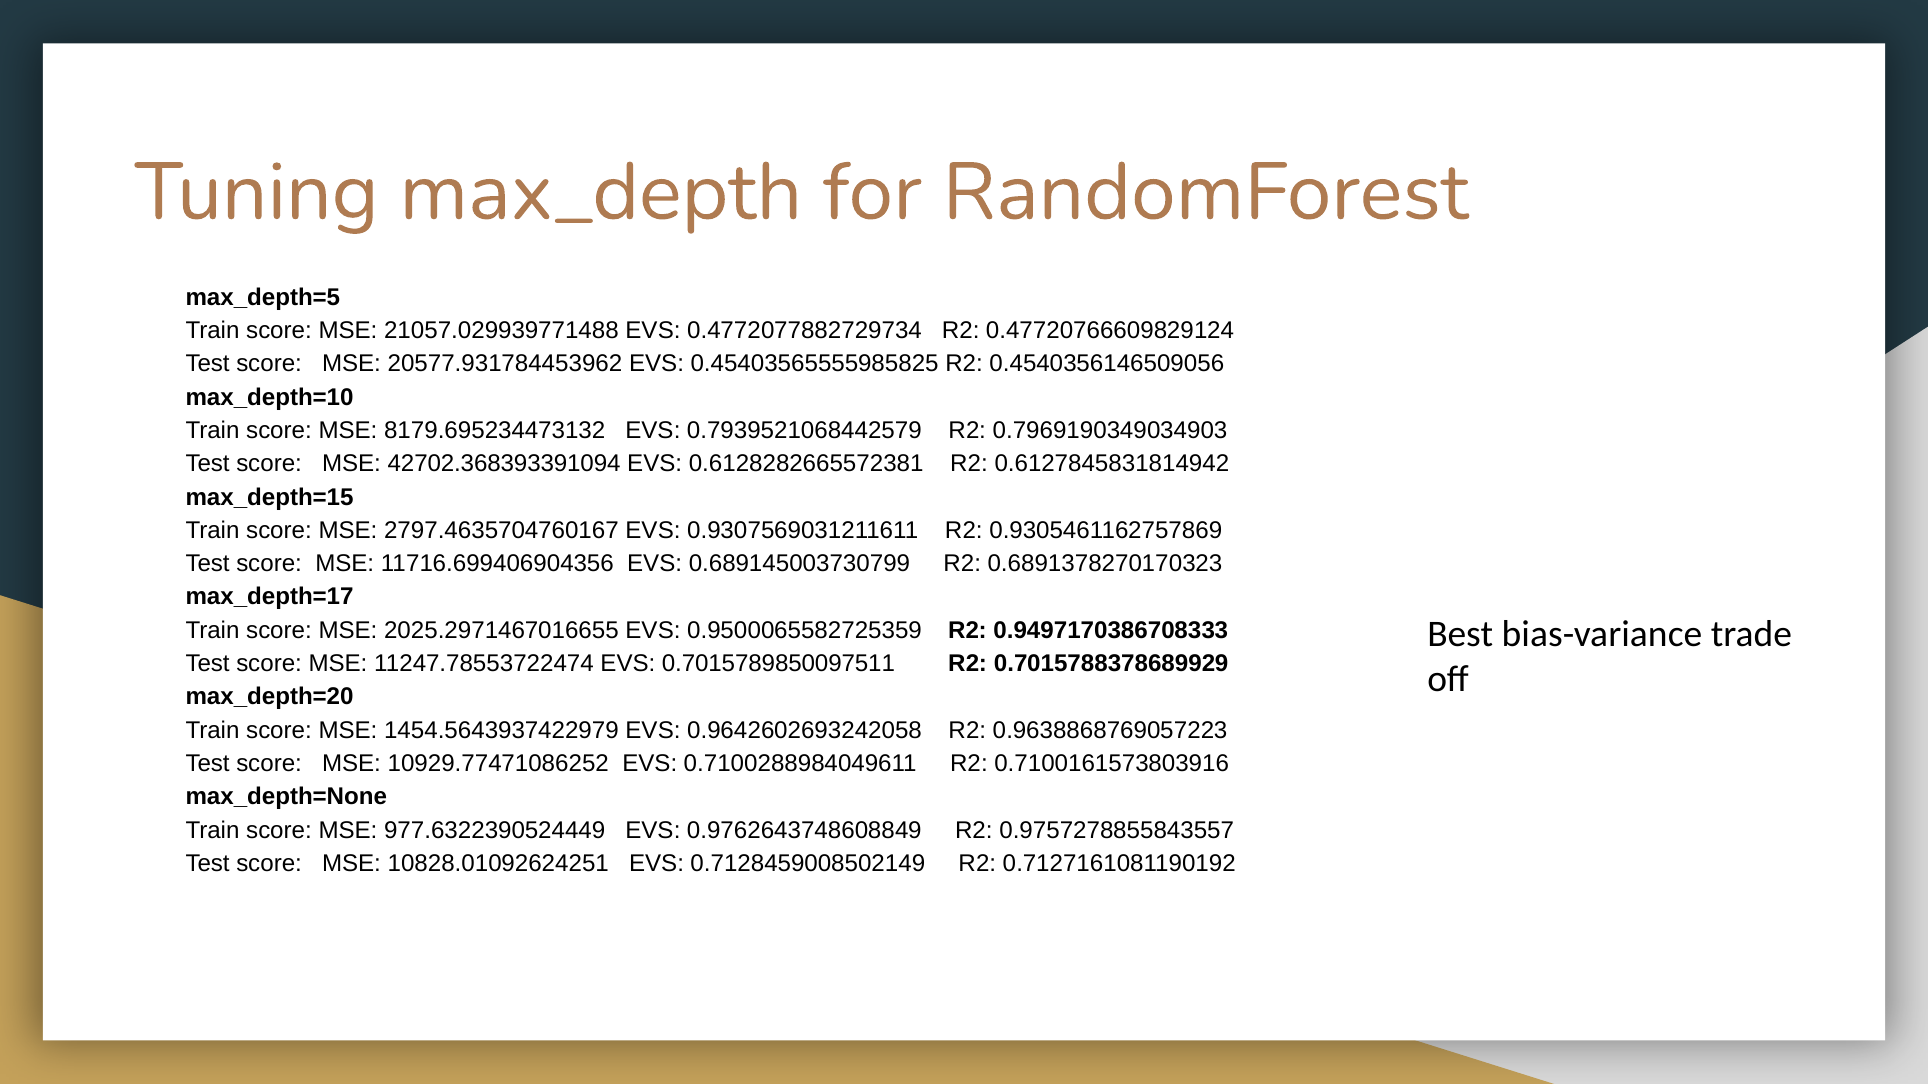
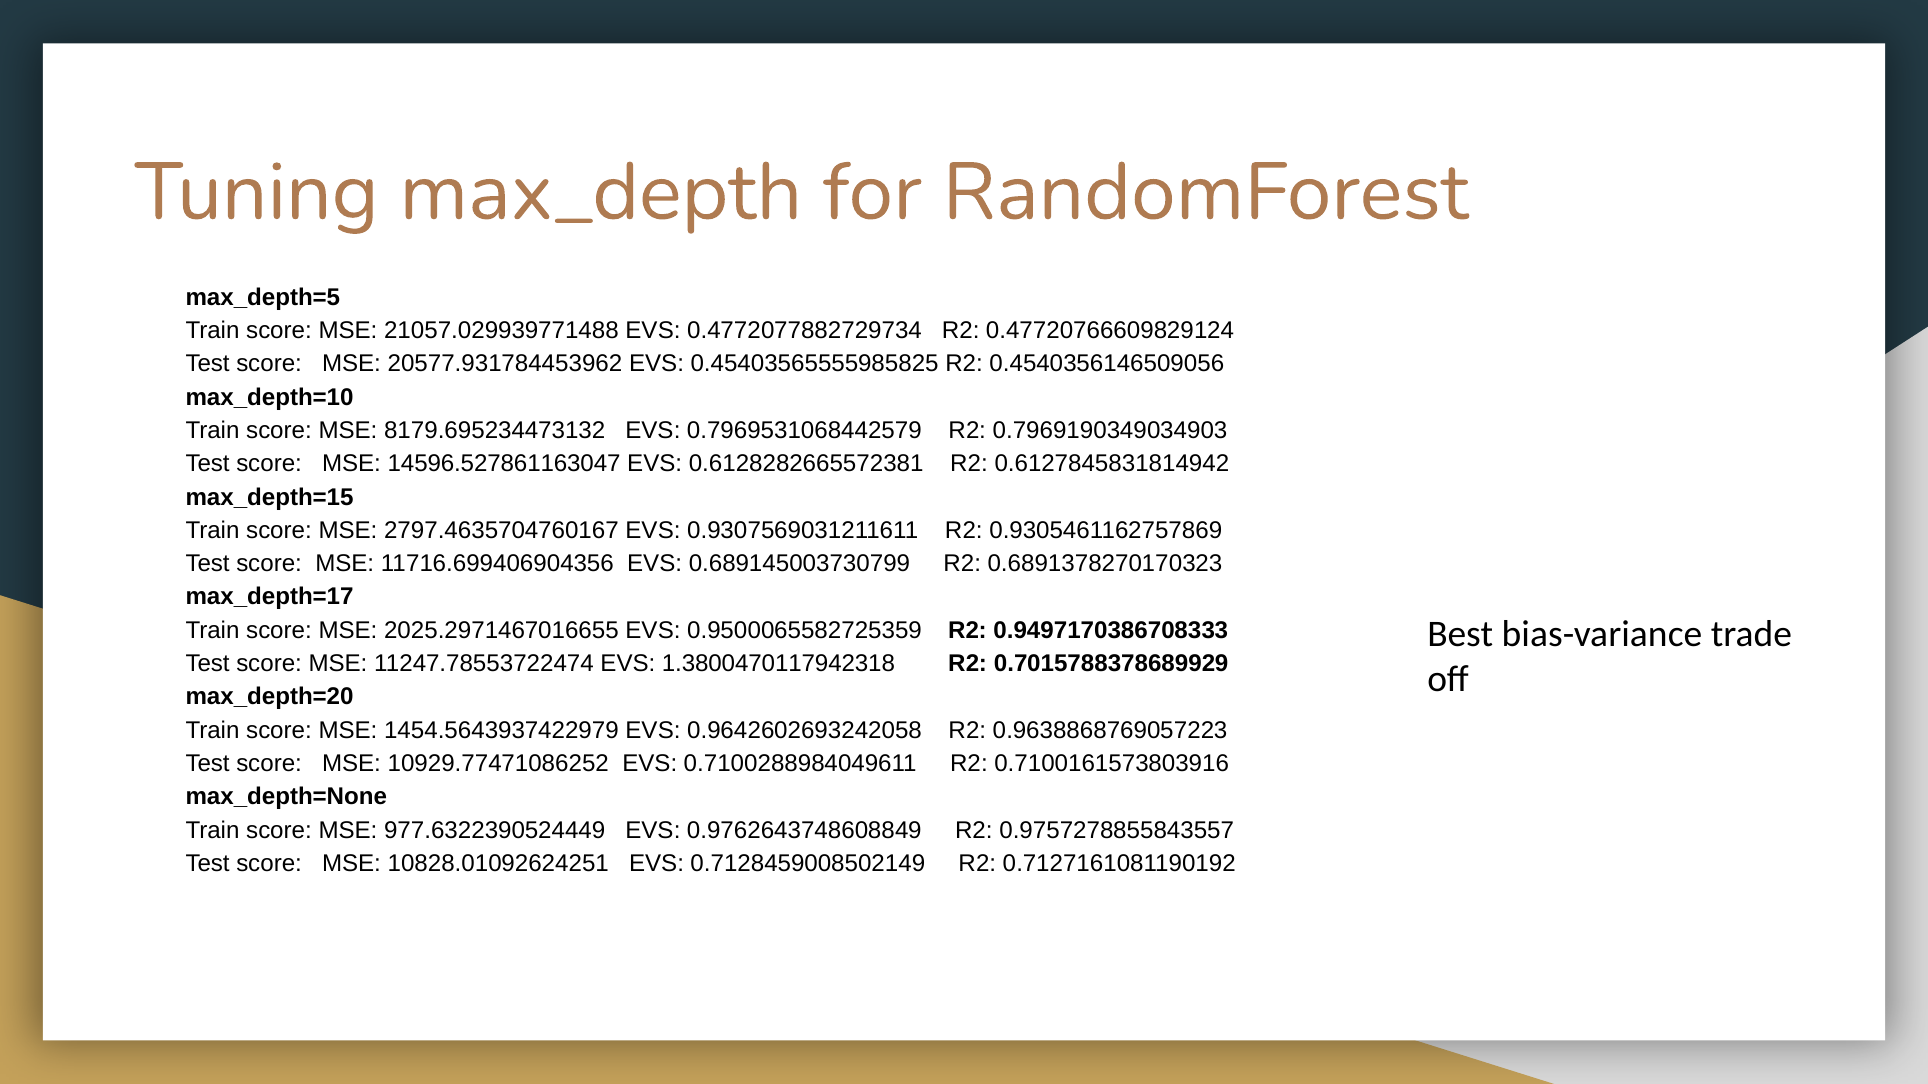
0.7939521068442579: 0.7939521068442579 -> 0.7969531068442579
42702.368393391094: 42702.368393391094 -> 14596.527861163047
0.7015789850097511: 0.7015789850097511 -> 1.3800470117942318
